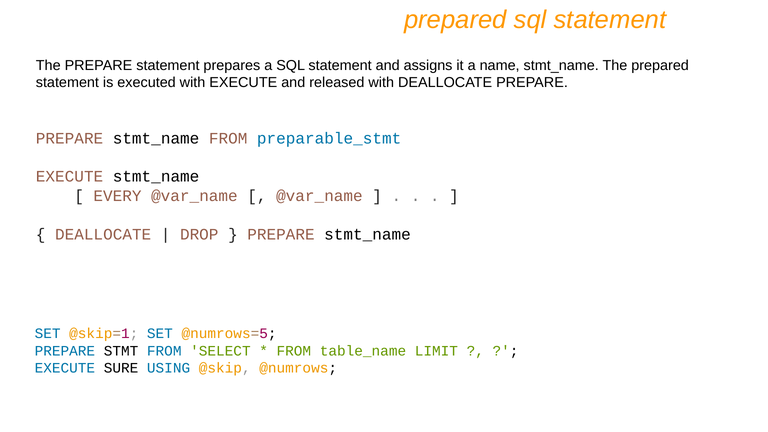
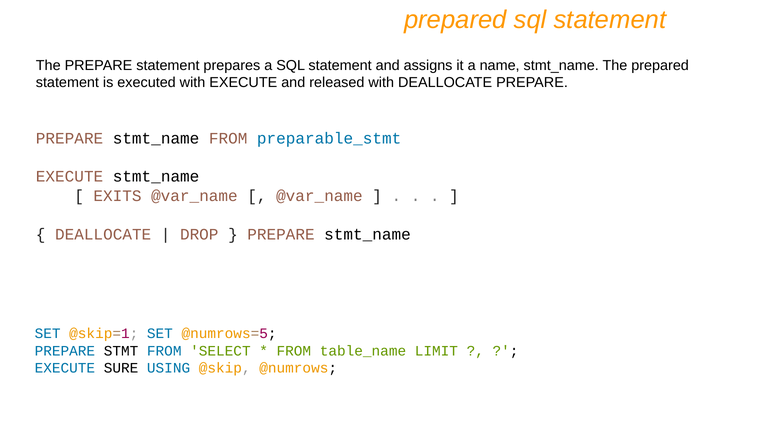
EVERY: EVERY -> EXITS
